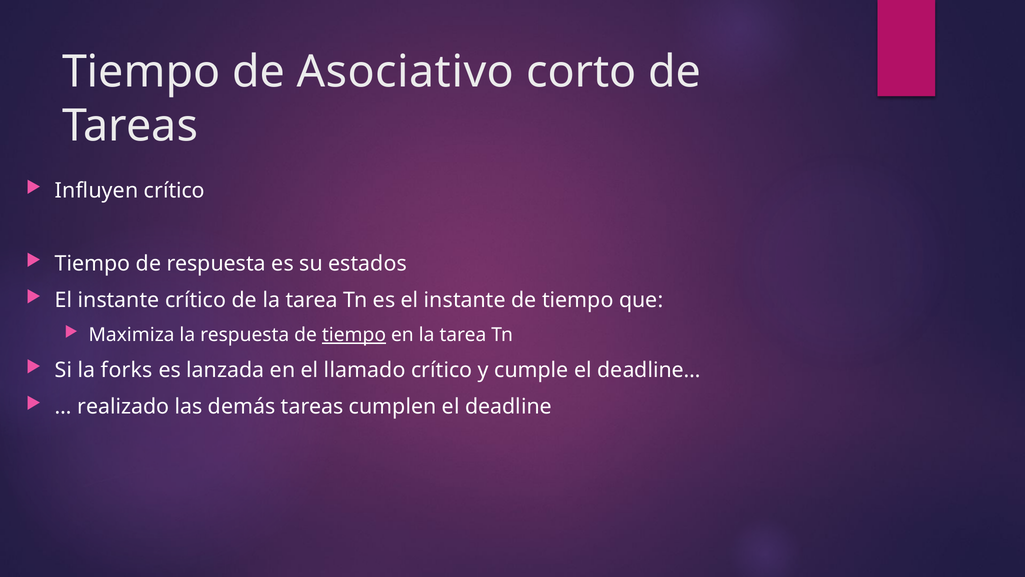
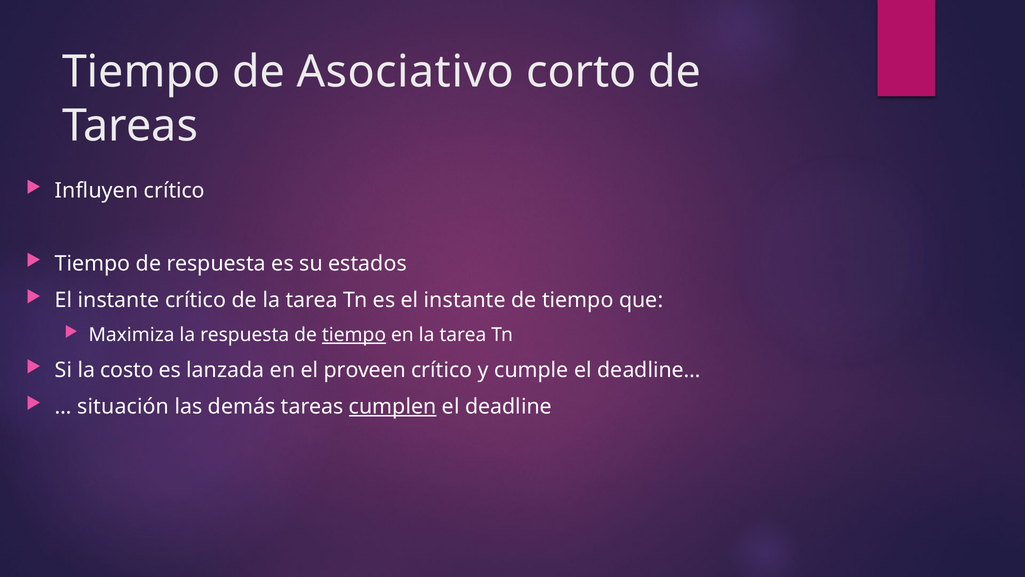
forks: forks -> costo
llamado: llamado -> proveen
realizado: realizado -> situación
cumplen underline: none -> present
